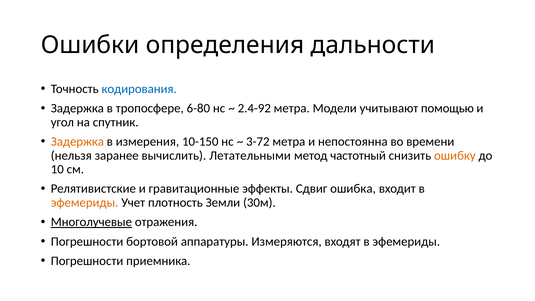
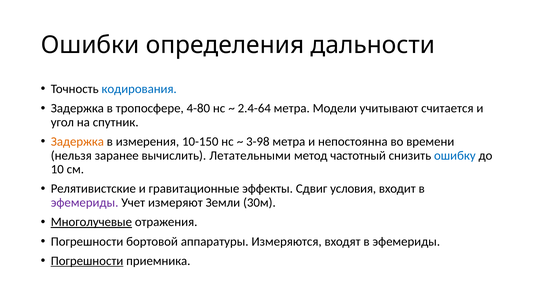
6-80: 6-80 -> 4-80
2.4-92: 2.4-92 -> 2.4-64
помощью: помощью -> считается
3-72: 3-72 -> 3-98
ошибку colour: orange -> blue
ошибка: ошибка -> условия
эфемериды at (85, 203) colour: orange -> purple
плотность: плотность -> измеряют
Погрешности at (87, 261) underline: none -> present
